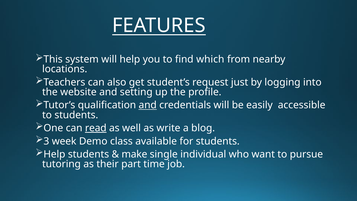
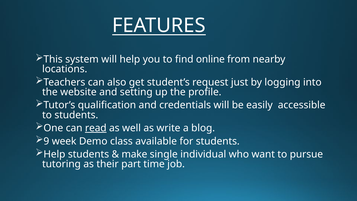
which: which -> online
and at (148, 105) underline: present -> none
3: 3 -> 9
